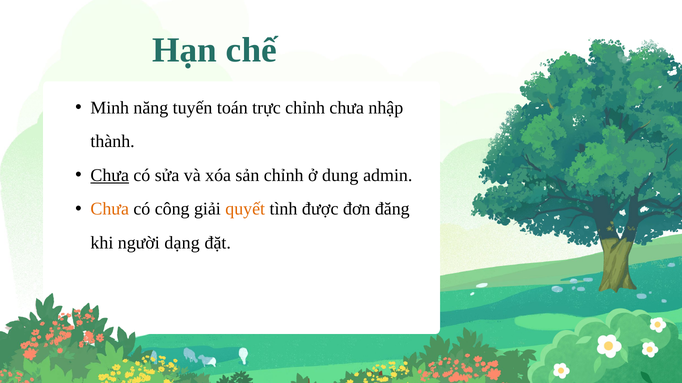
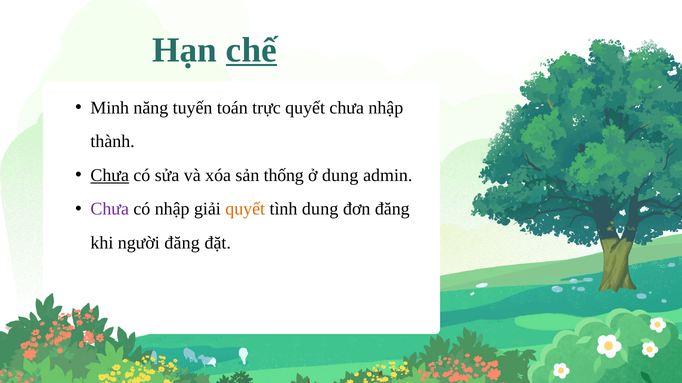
chế underline: none -> present
trực chỉnh: chỉnh -> quyết
sản chỉnh: chỉnh -> thống
Chưa at (110, 209) colour: orange -> purple
có công: công -> nhập
tình được: được -> dung
người dạng: dạng -> đăng
